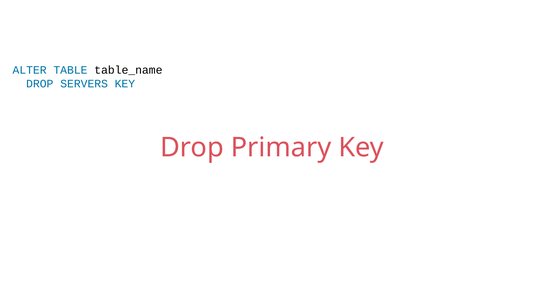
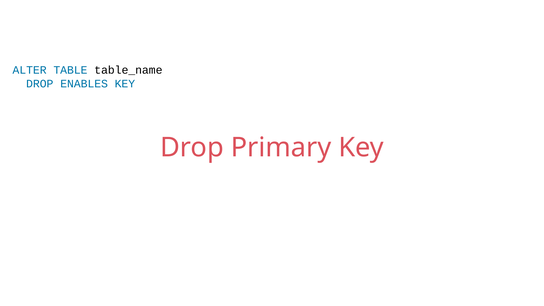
SERVERS: SERVERS -> ENABLES
